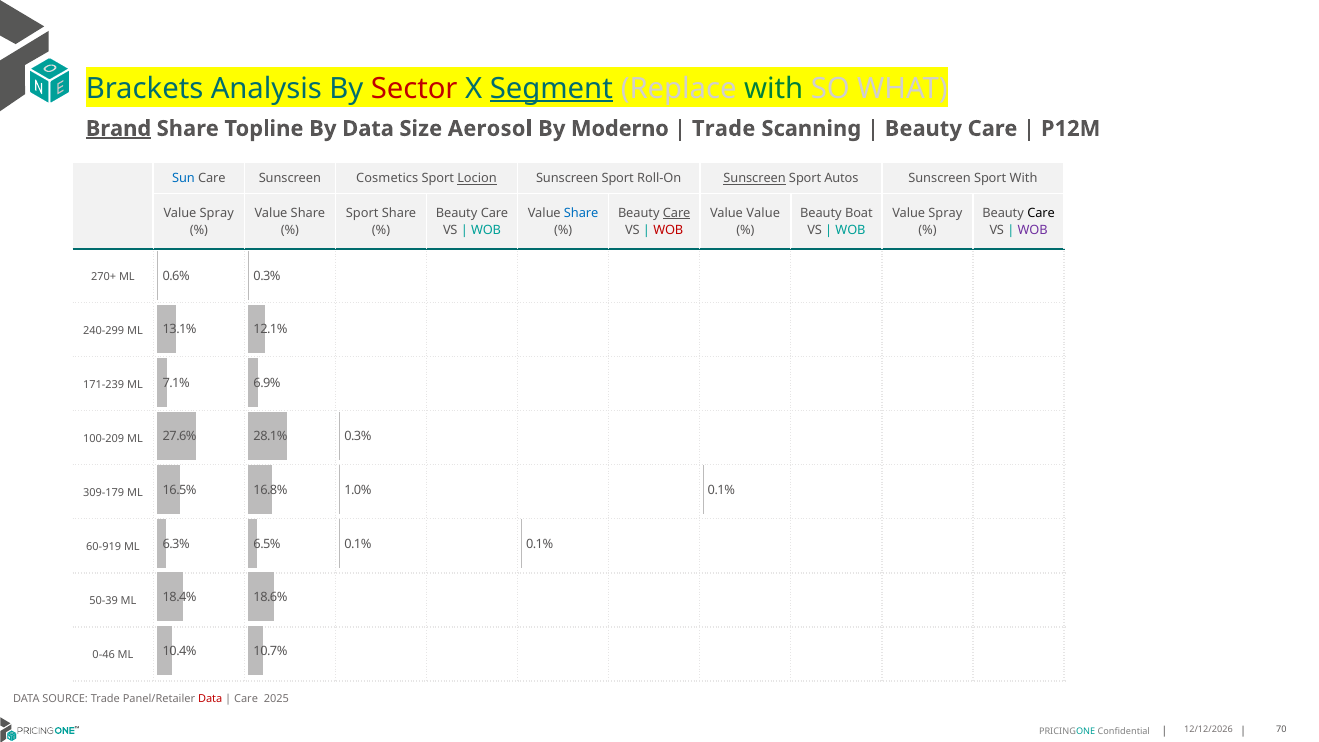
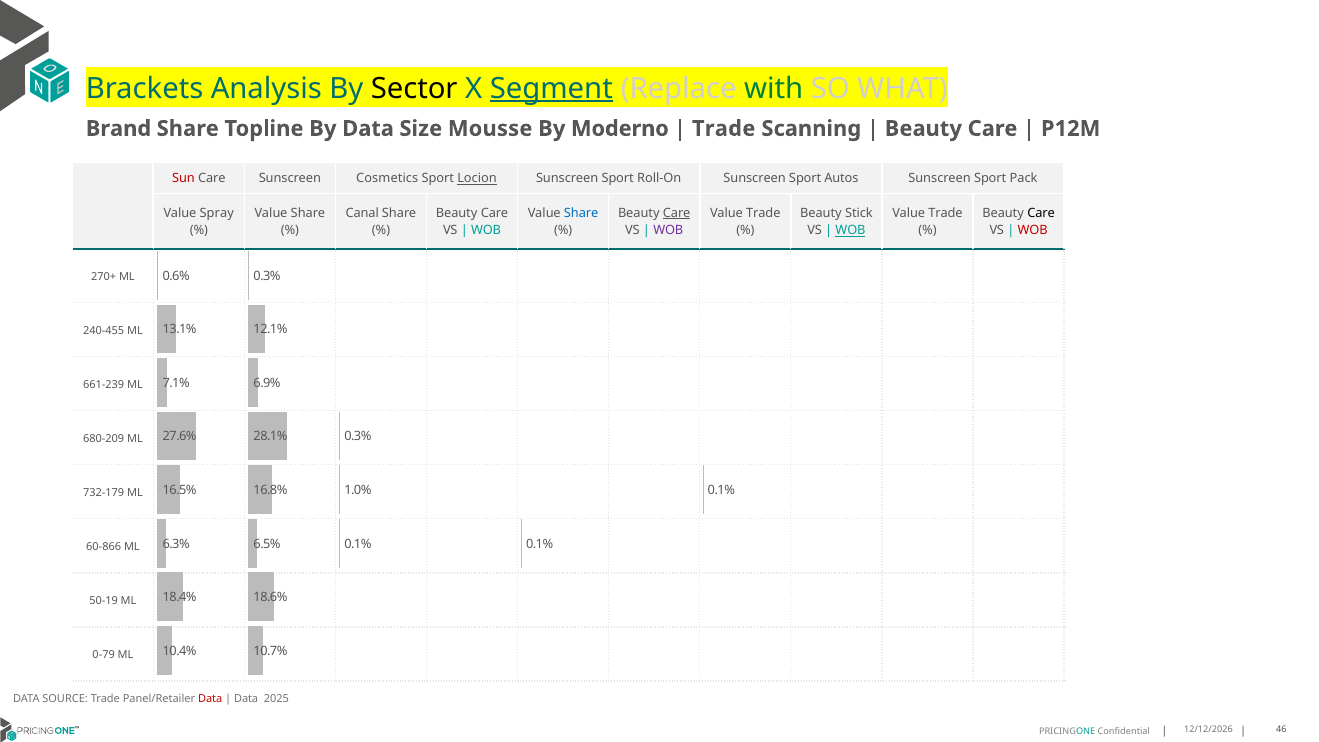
Sector colour: red -> black
Brand underline: present -> none
Aerosol: Aerosol -> Mousse
Sun colour: blue -> red
Sunscreen at (755, 178) underline: present -> none
Sport With: With -> Pack
Sport at (362, 213): Sport -> Canal
Value at (763, 213): Value -> Trade
Boat: Boat -> Stick
Spray at (945, 213): Spray -> Trade
WOB at (668, 230) colour: red -> purple
WOB at (850, 230) underline: none -> present
WOB at (1033, 230) colour: purple -> red
240-299: 240-299 -> 240-455
171-239: 171-239 -> 661-239
100-209: 100-209 -> 680-209
309-179: 309-179 -> 732-179
60-919: 60-919 -> 60-866
50-39: 50-39 -> 50-19
0-46: 0-46 -> 0-79
Care at (246, 699): Care -> Data
70: 70 -> 46
